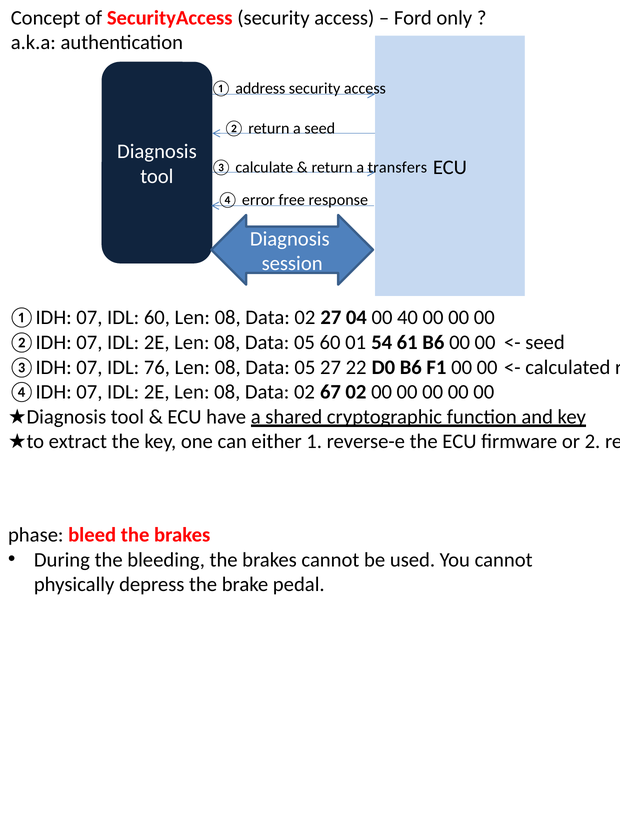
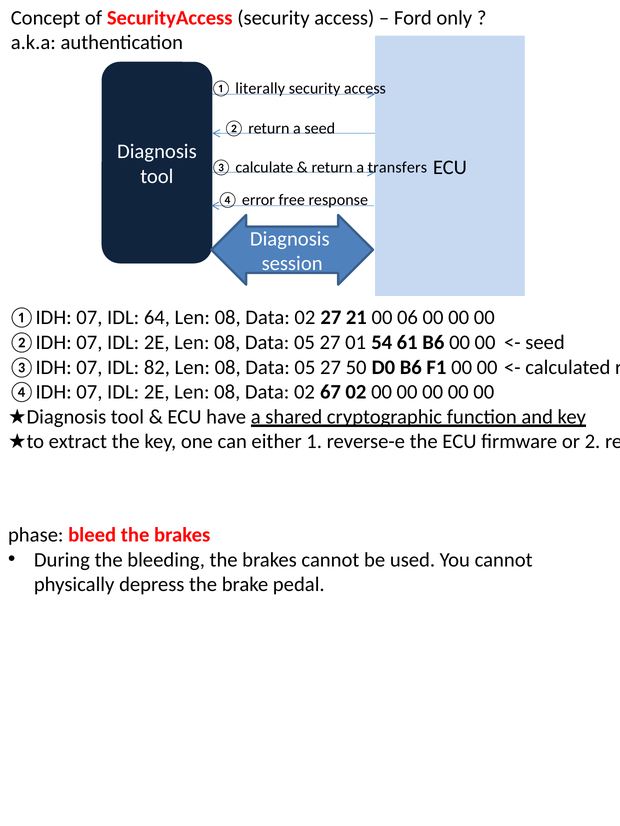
address: address -> literally
IDL 60: 60 -> 64
04: 04 -> 21
40: 40 -> 06
60 at (330, 343): 60 -> 27
76: 76 -> 82
22: 22 -> 50
